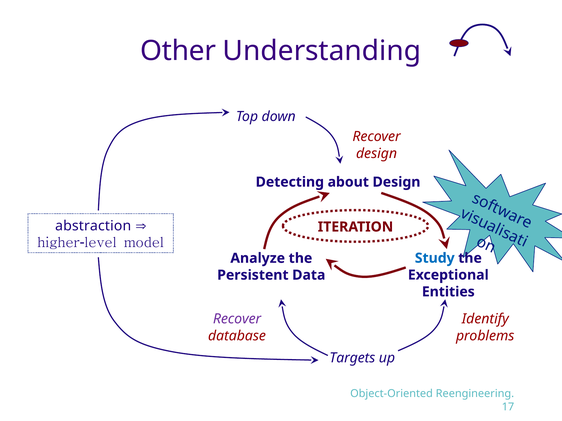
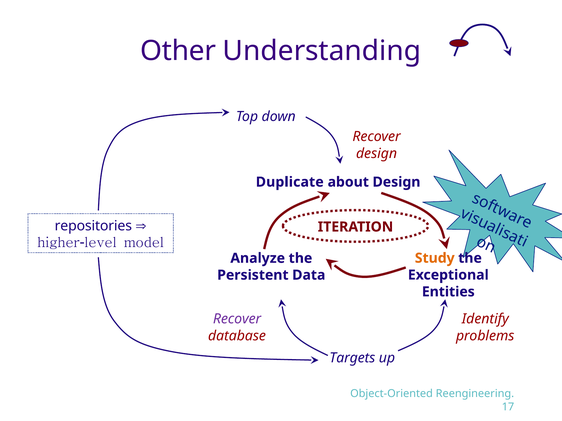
Detecting: Detecting -> Duplicate
abstraction: abstraction -> repositories
Study colour: blue -> orange
